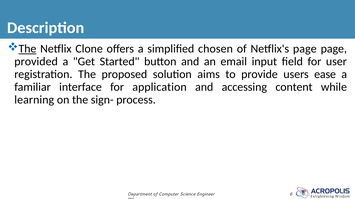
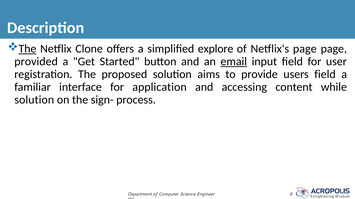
chosen: chosen -> explore
email underline: none -> present
users ease: ease -> field
learning at (34, 100): learning -> solution
